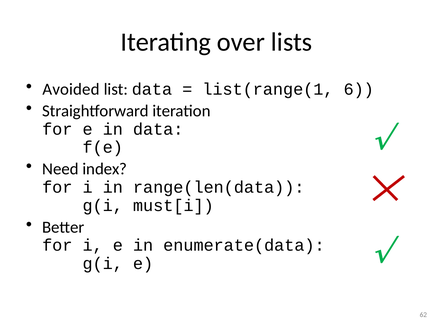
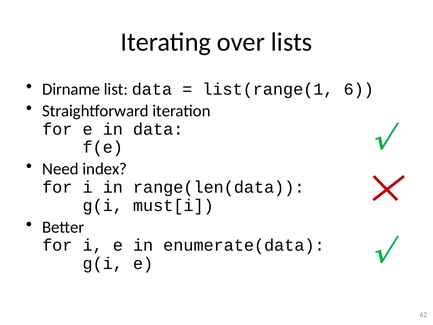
Avoided: Avoided -> Dirname
